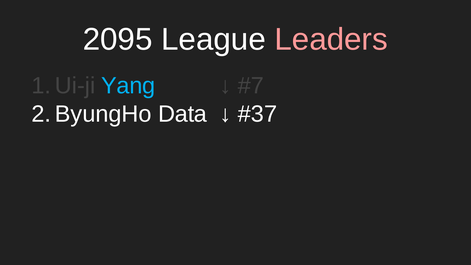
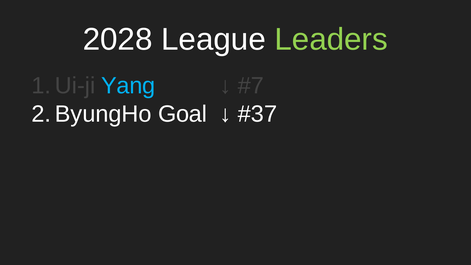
2095: 2095 -> 2028
Leaders colour: pink -> light green
Data: Data -> Goal
